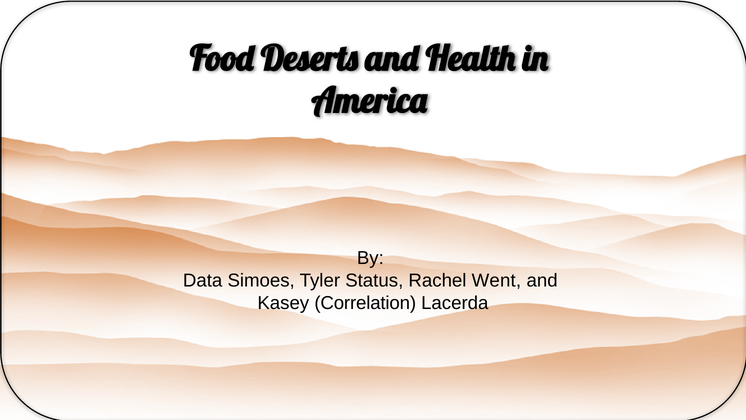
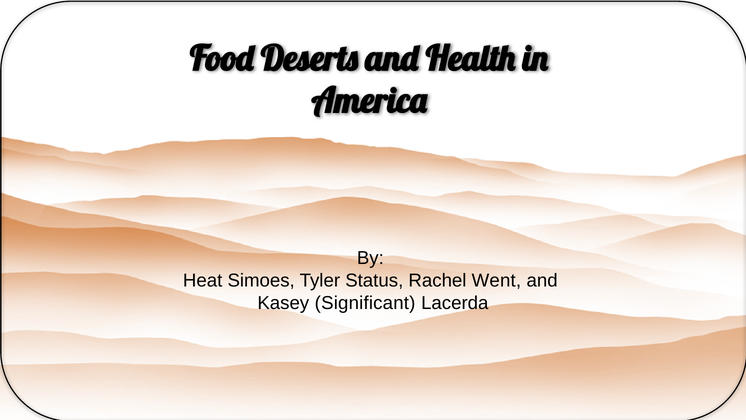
Data: Data -> Heat
Correlation: Correlation -> Significant
